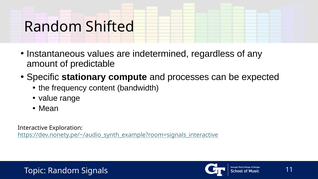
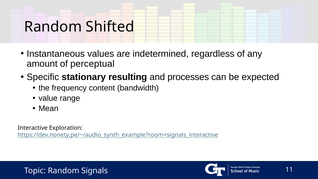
predictable: predictable -> perceptual
compute: compute -> resulting
